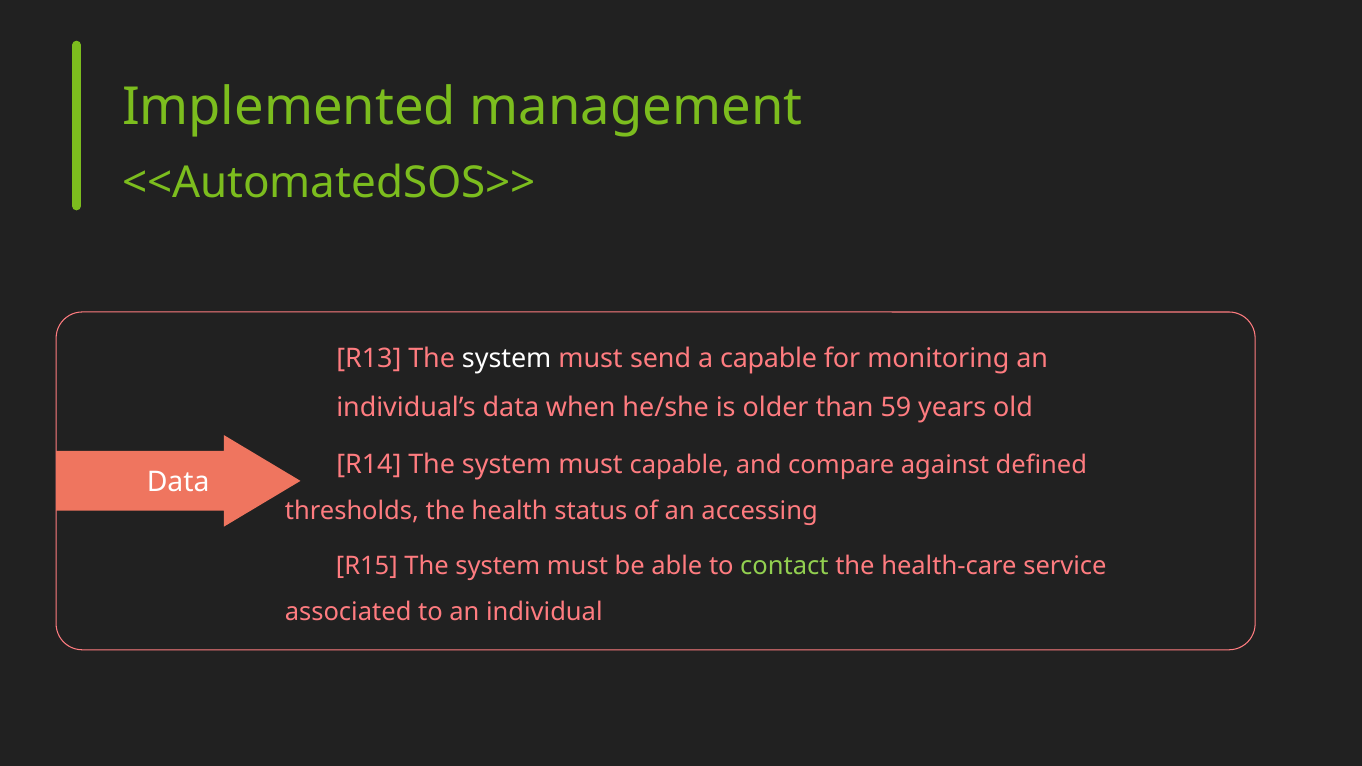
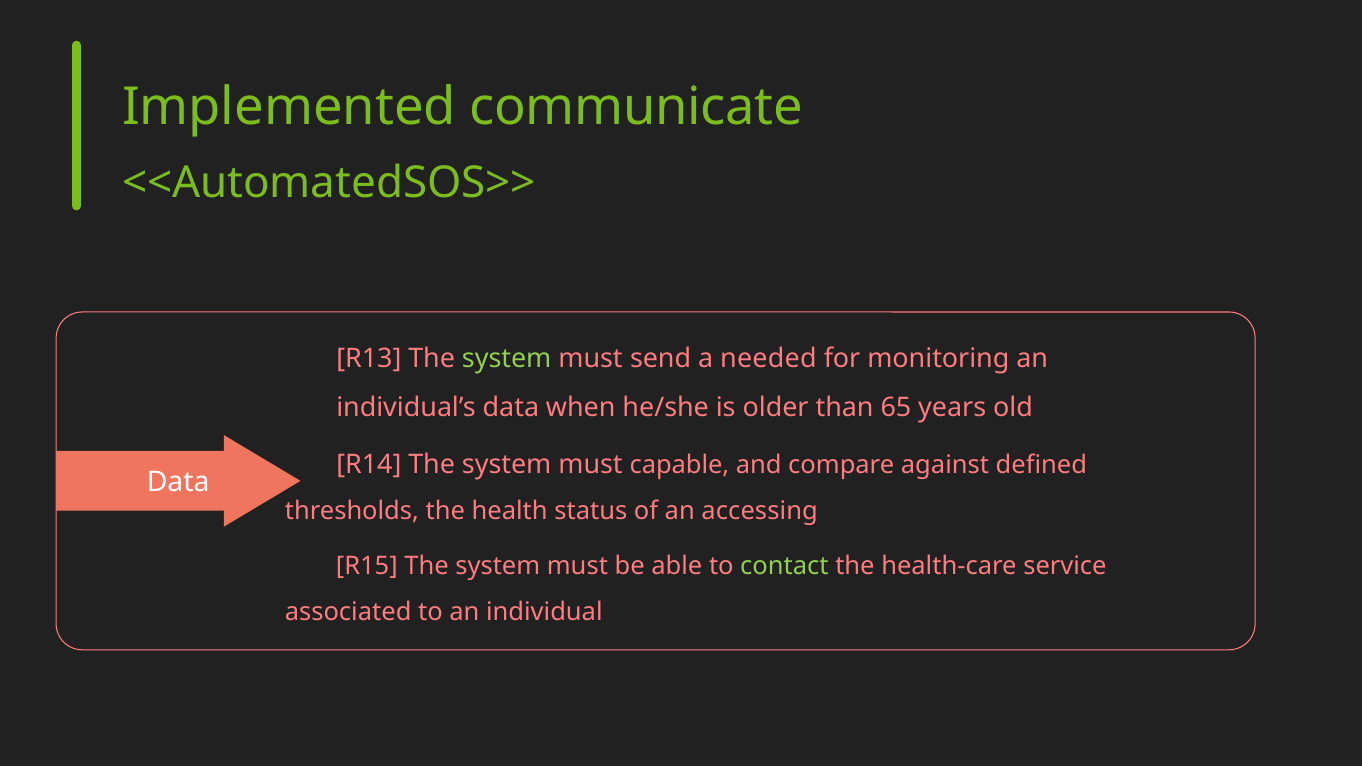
management: management -> communicate
system at (507, 359) colour: white -> light green
a capable: capable -> needed
59: 59 -> 65
